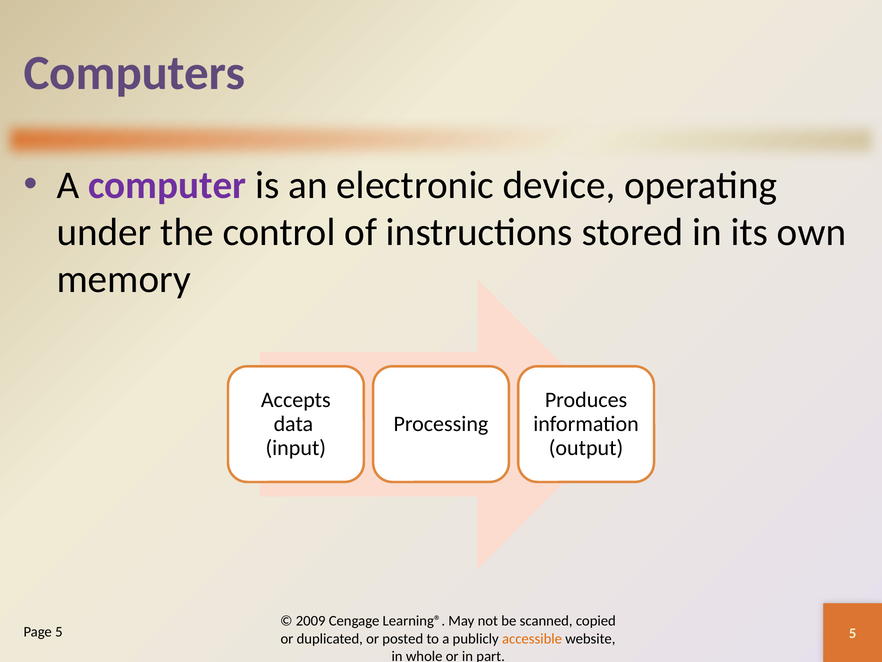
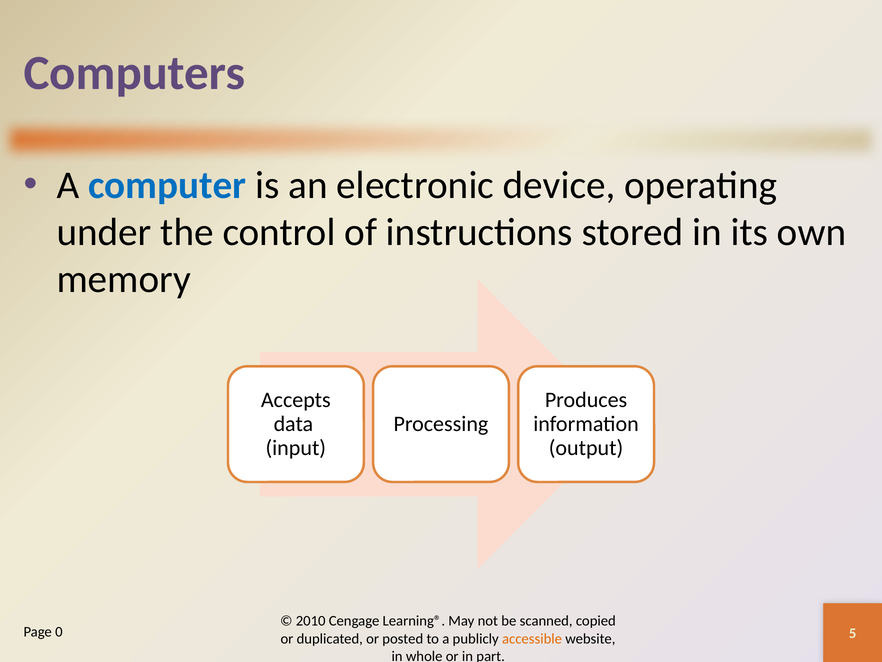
computer colour: purple -> blue
2009: 2009 -> 2010
Page 5: 5 -> 0
